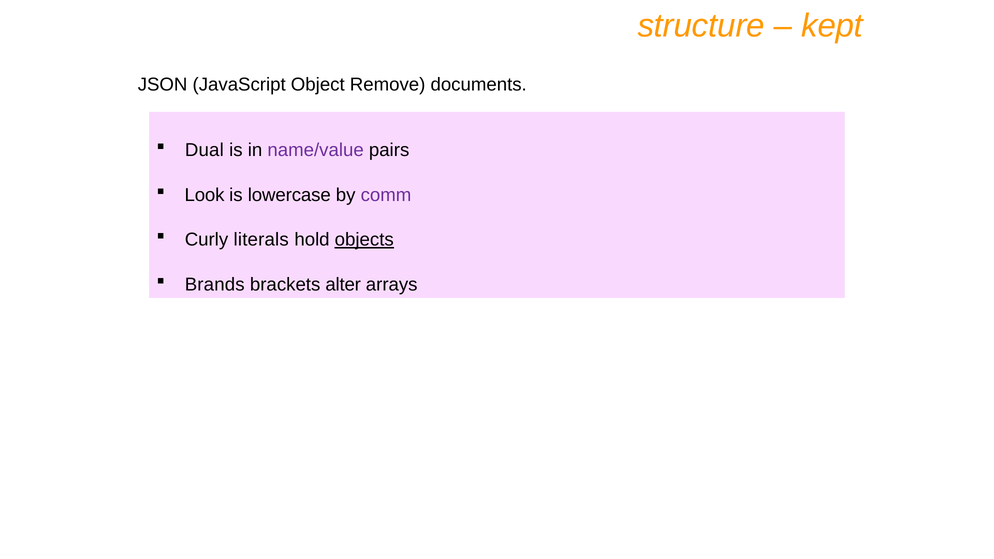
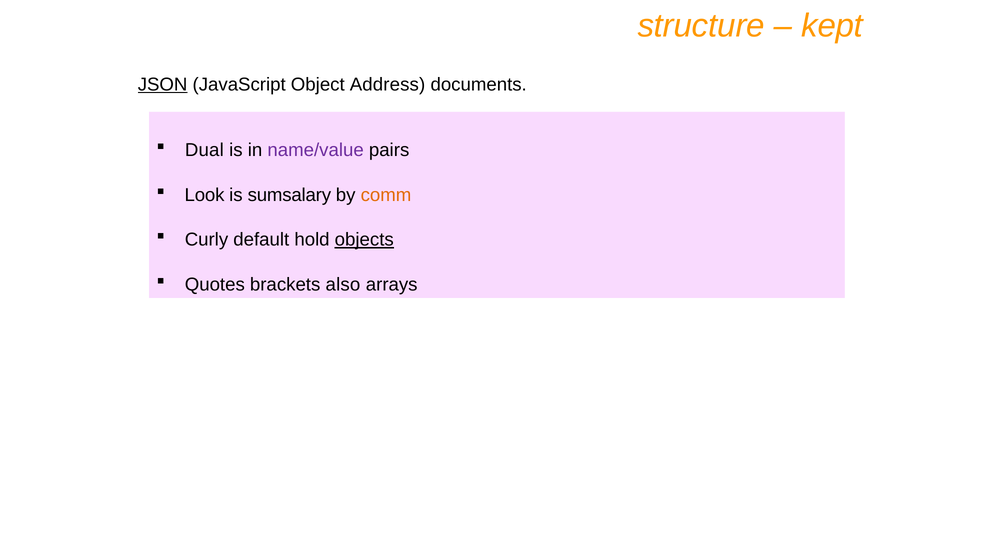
JSON underline: none -> present
Remove: Remove -> Address
lowercase: lowercase -> sumsalary
comm colour: purple -> orange
literals: literals -> default
Brands: Brands -> Quotes
alter: alter -> also
